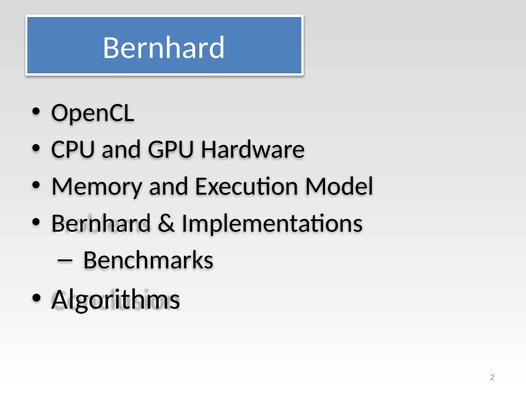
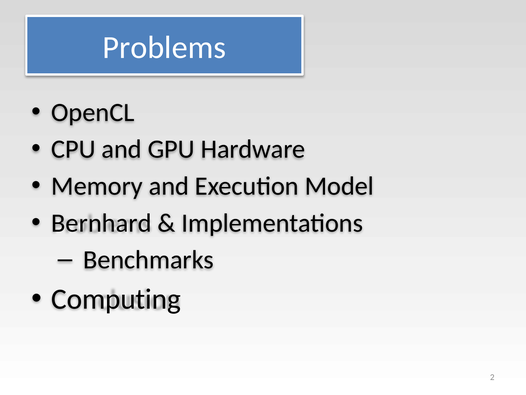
Bernhard at (164, 47): Bernhard -> Problems
Algorithms: Algorithms -> Computing
